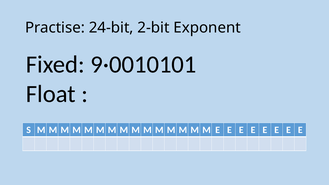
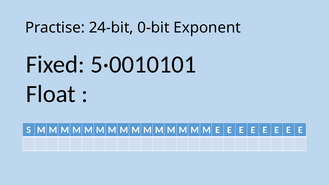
2-bit: 2-bit -> 0-bit
9·0010101: 9·0010101 -> 5·0010101
